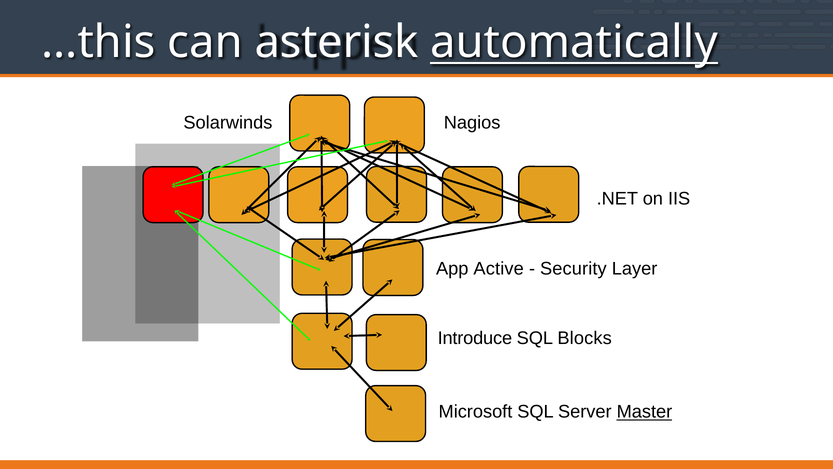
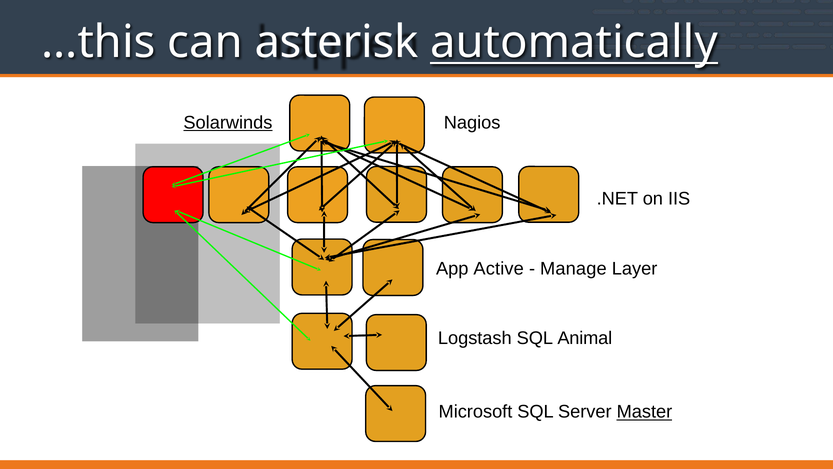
Solarwinds underline: none -> present
Security: Security -> Manage
Introduce: Introduce -> Logstash
Blocks: Blocks -> Animal
